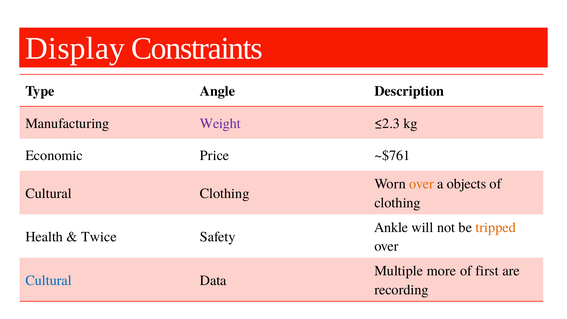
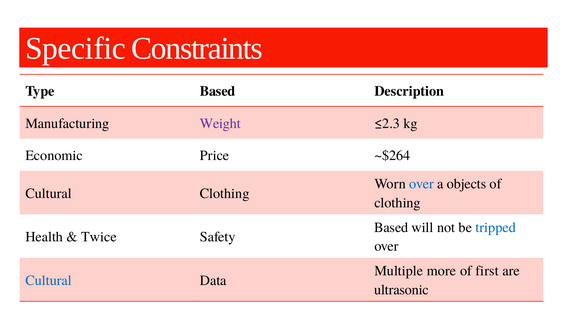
Display: Display -> Specific
Type Angle: Angle -> Based
~$761: ~$761 -> ~$264
over at (421, 184) colour: orange -> blue
Ankle at (391, 227): Ankle -> Based
tripped colour: orange -> blue
recording: recording -> ultrasonic
